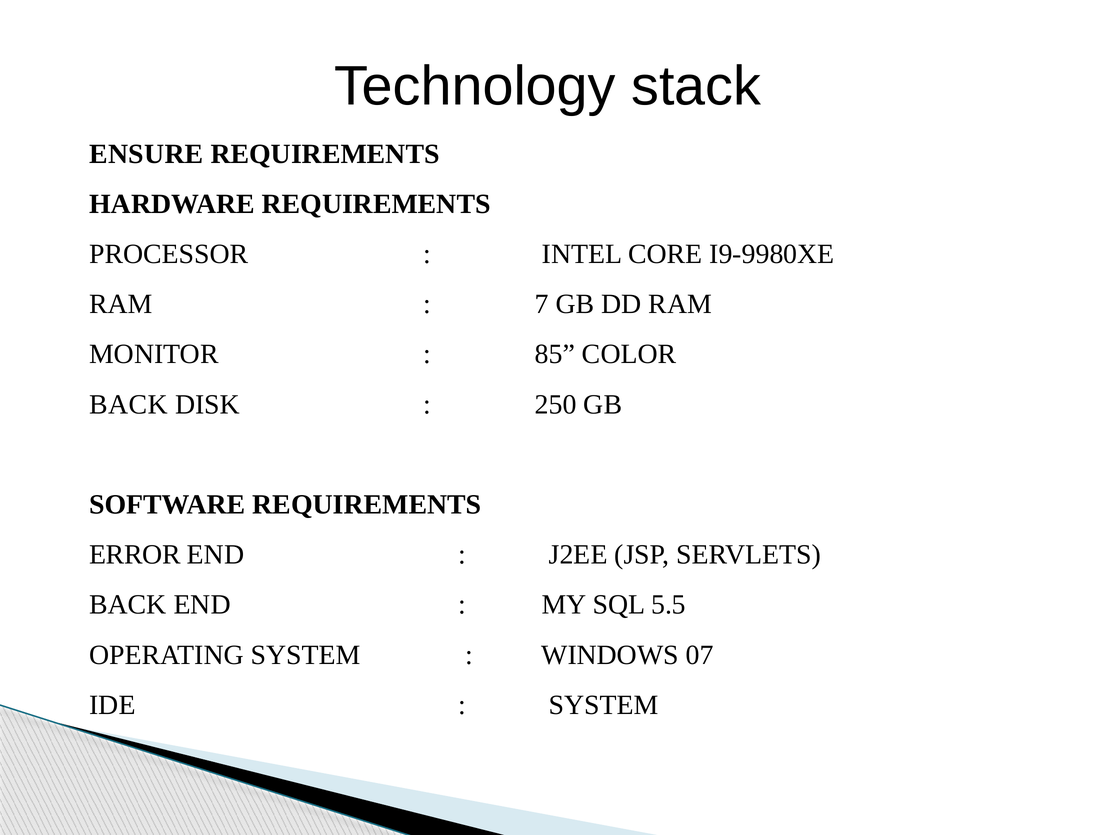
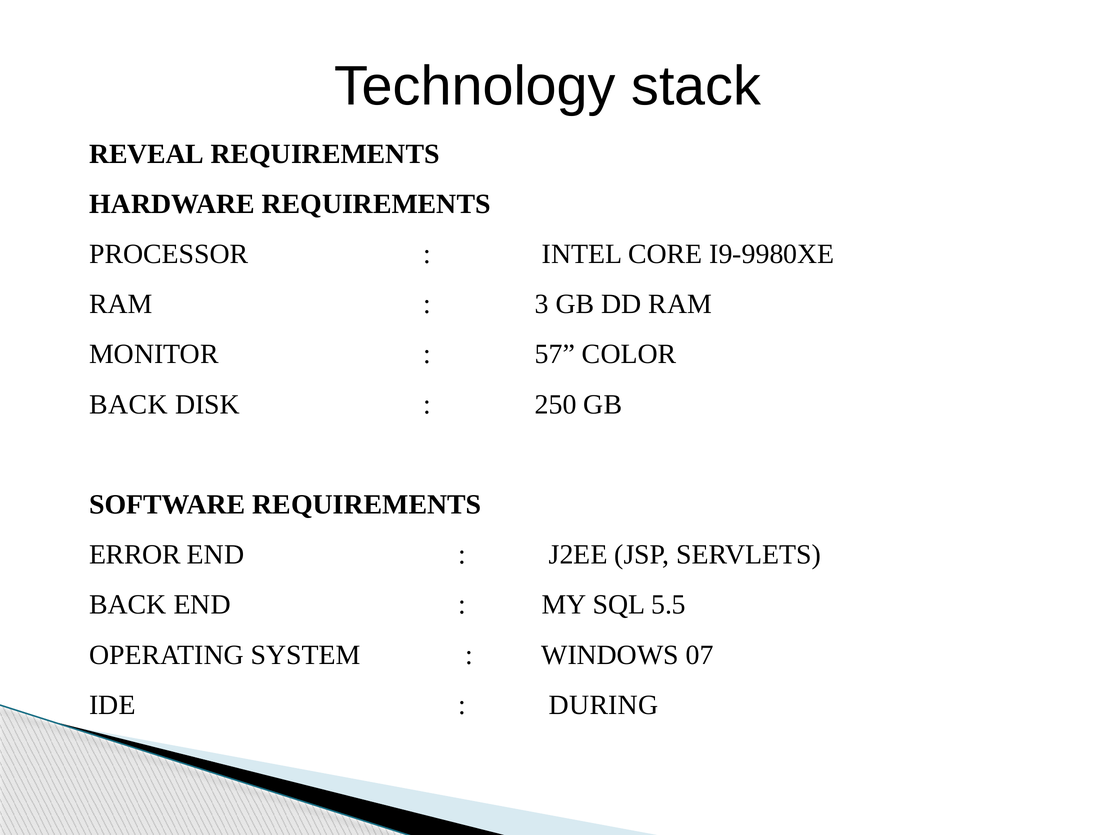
ENSURE: ENSURE -> REVEAL
7: 7 -> 3
85: 85 -> 57
SYSTEM at (604, 705): SYSTEM -> DURING
